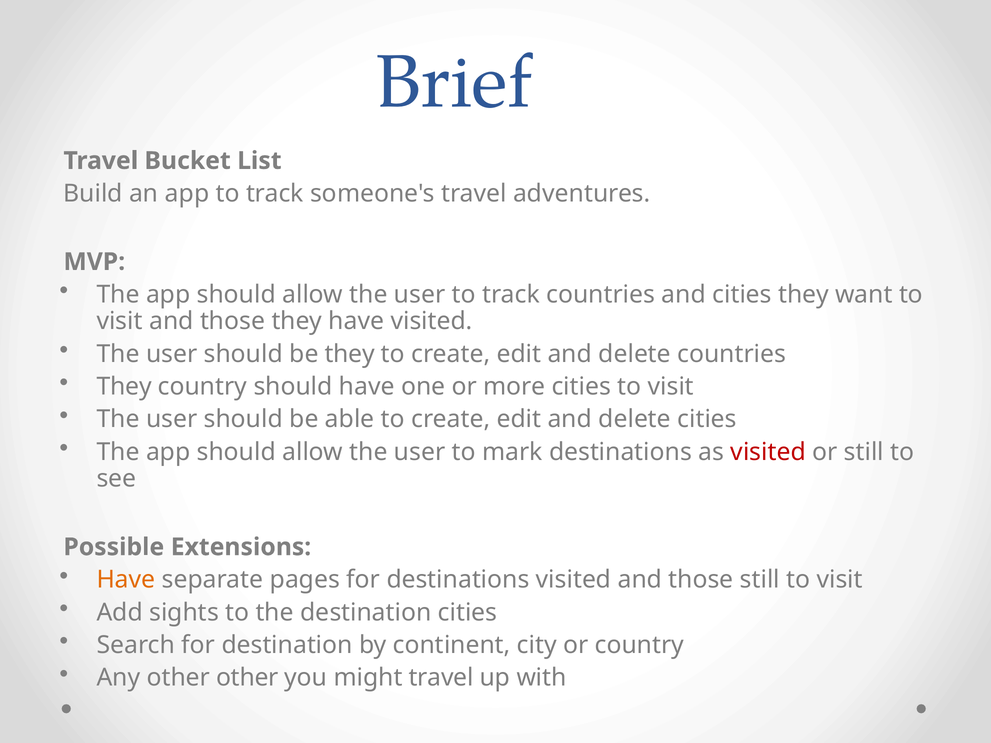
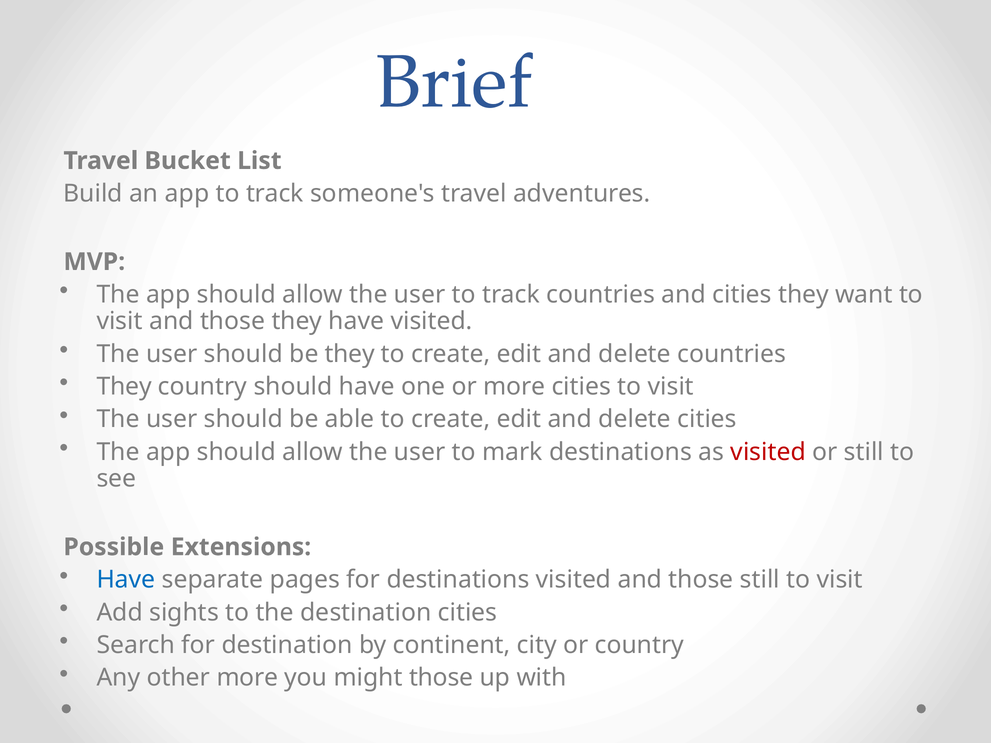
Have at (126, 580) colour: orange -> blue
other other: other -> more
might travel: travel -> those
